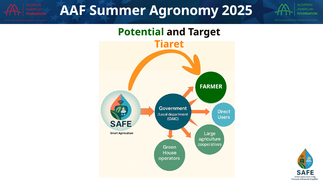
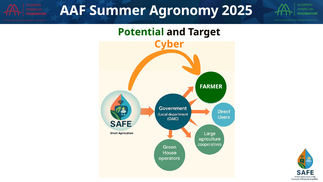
Tiaret: Tiaret -> Cyber
